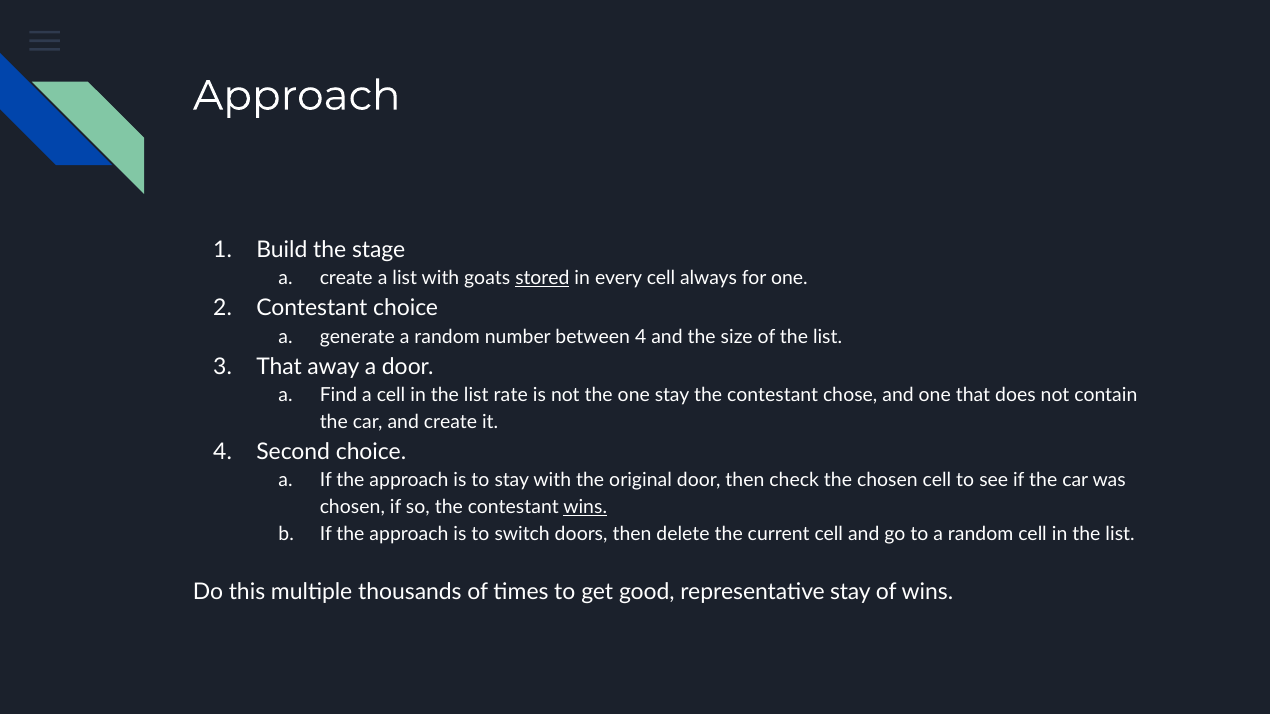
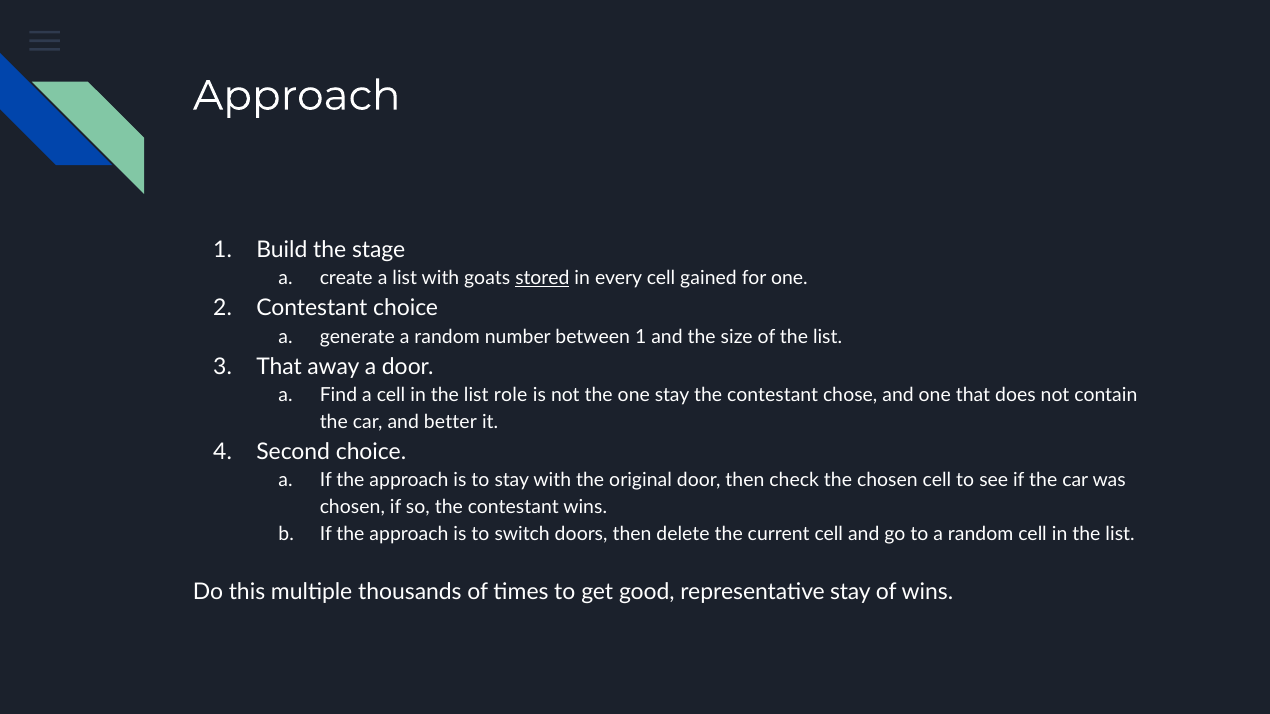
always: always -> gained
between 4: 4 -> 1
rate: rate -> role
and create: create -> better
wins at (585, 507) underline: present -> none
